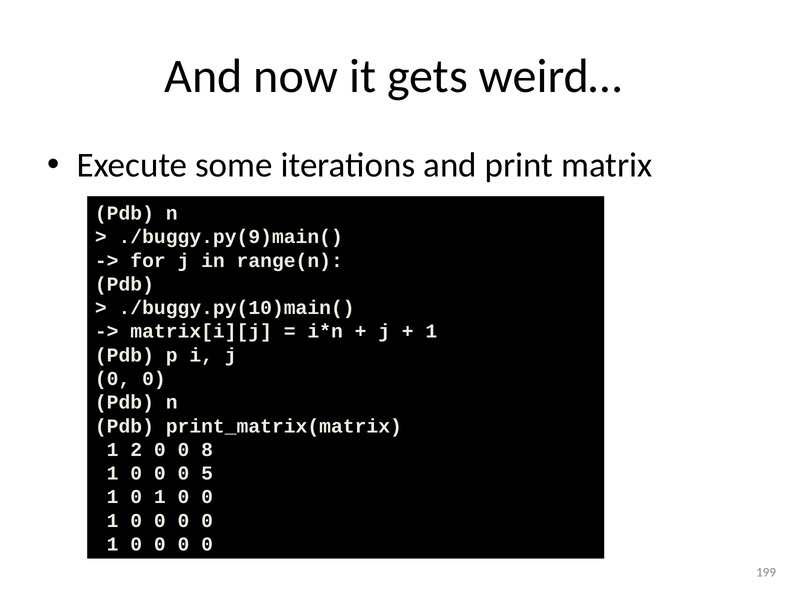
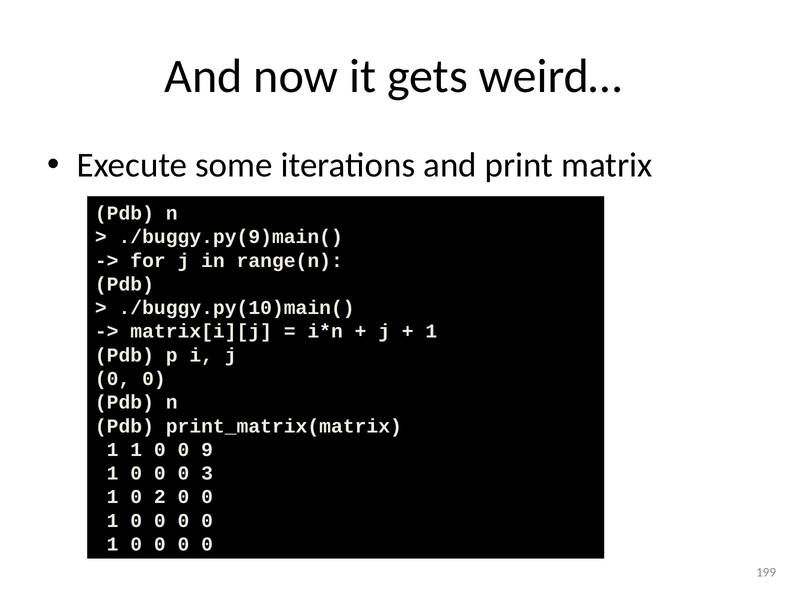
1 2: 2 -> 1
8: 8 -> 9
5: 5 -> 3
1 0 1: 1 -> 2
